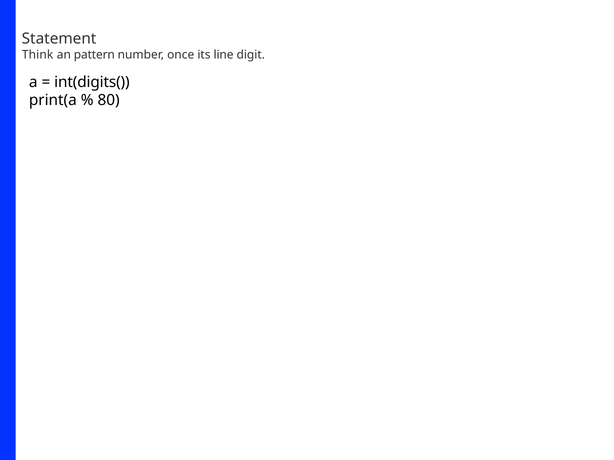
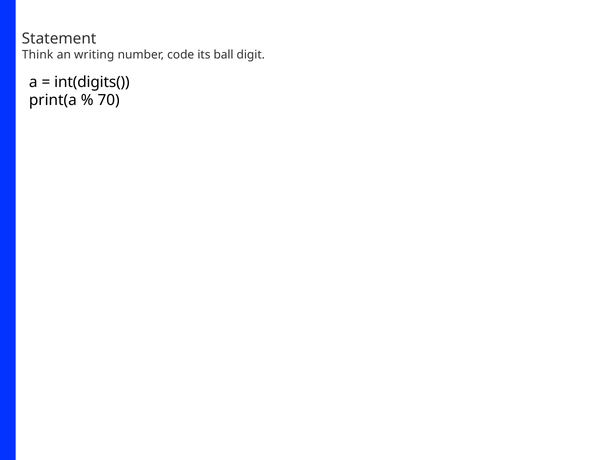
pattern: pattern -> writing
once: once -> code
line: line -> ball
80: 80 -> 70
